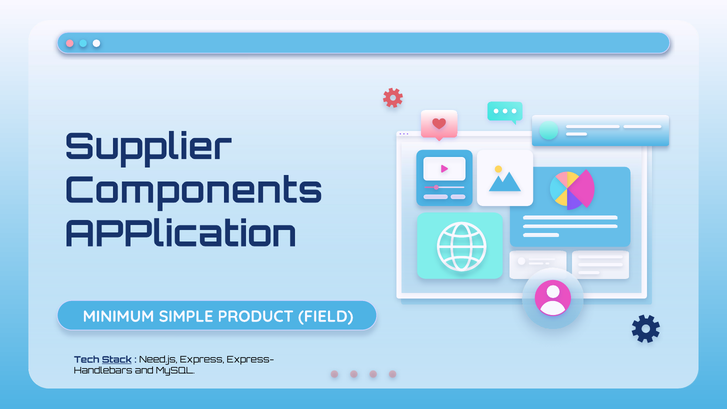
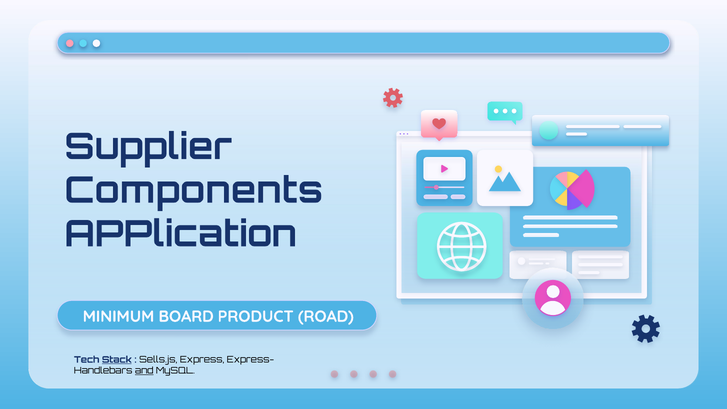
SIMPLE: SIMPLE -> BOARD
FIELD: FIELD -> ROAD
Need.js: Need.js -> Sells.js
and underline: none -> present
